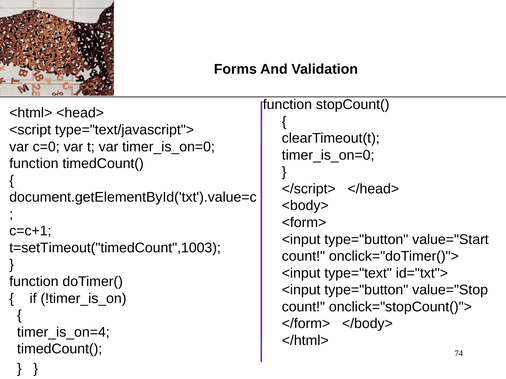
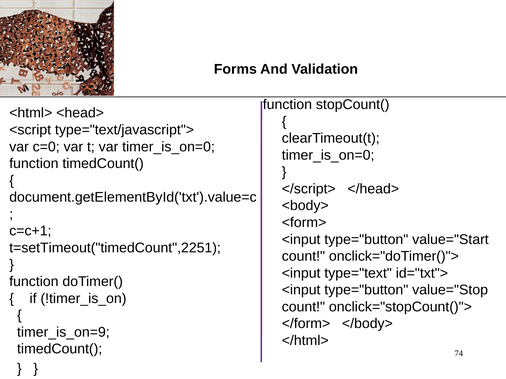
t=setTimeout("timedCount",1003: t=setTimeout("timedCount",1003 -> t=setTimeout("timedCount",2251
timer_is_on=4: timer_is_on=4 -> timer_is_on=9
